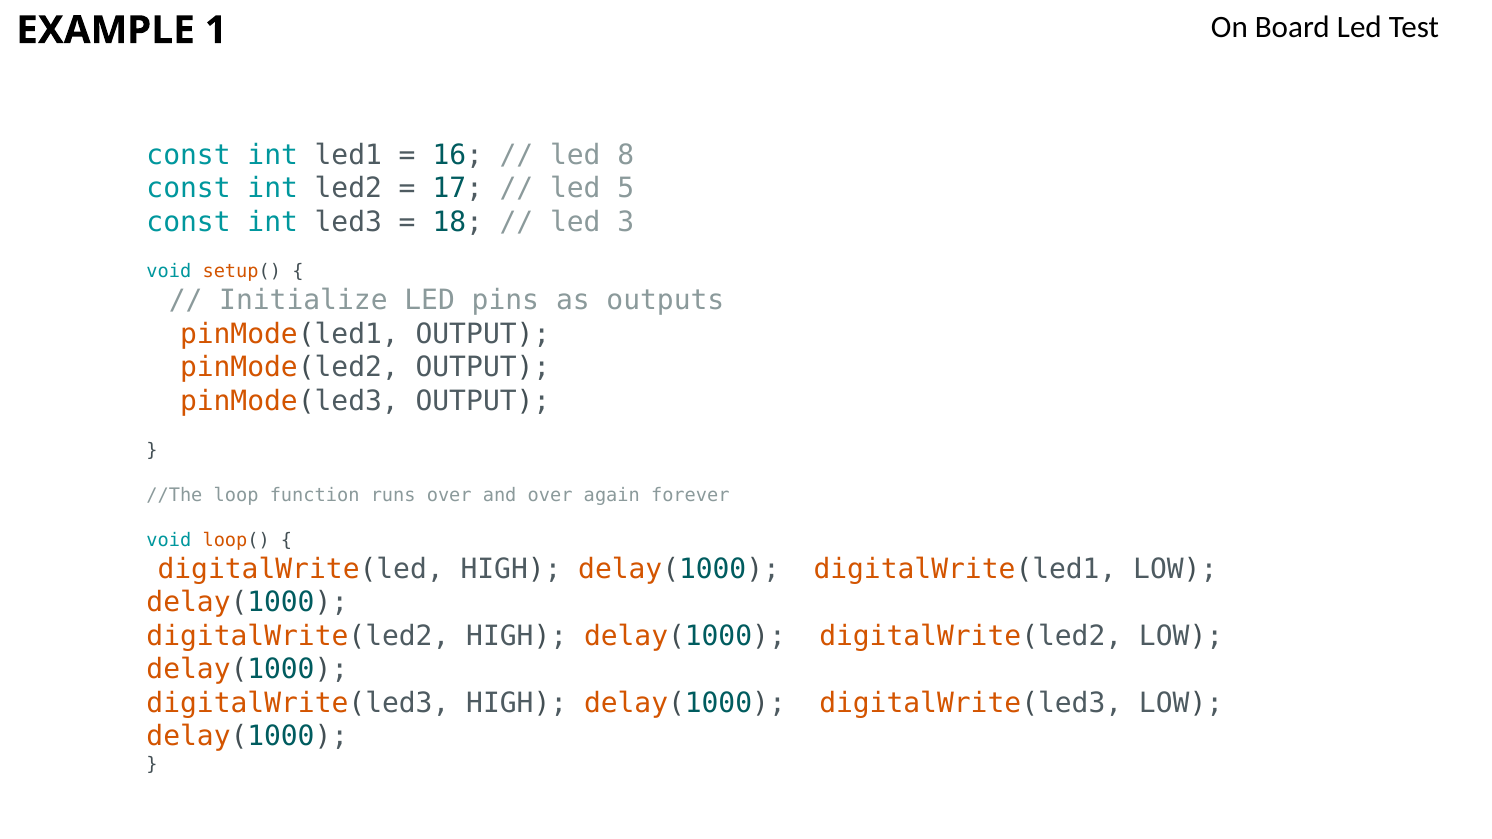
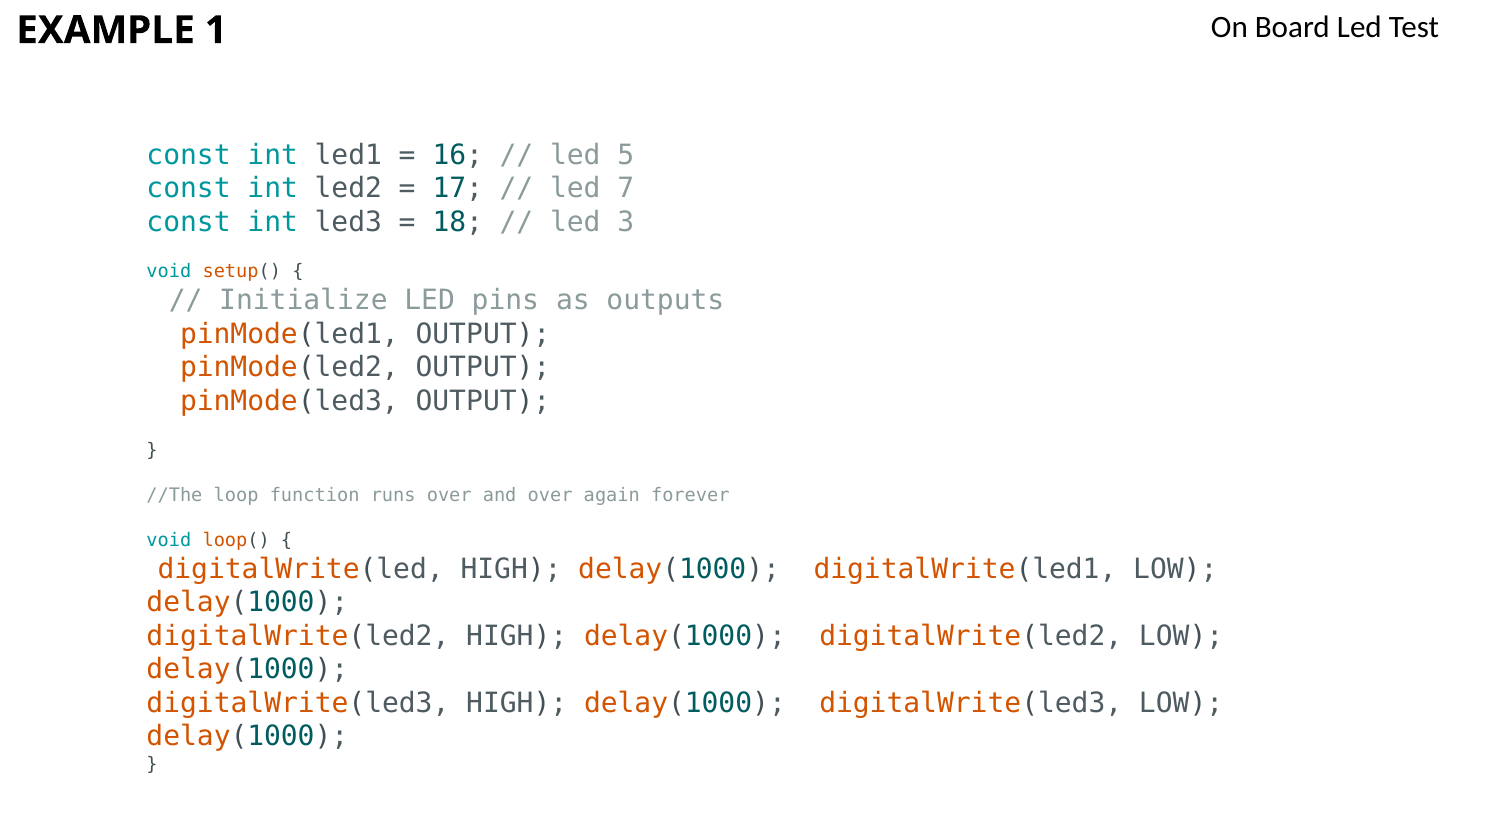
8: 8 -> 5
5: 5 -> 7
